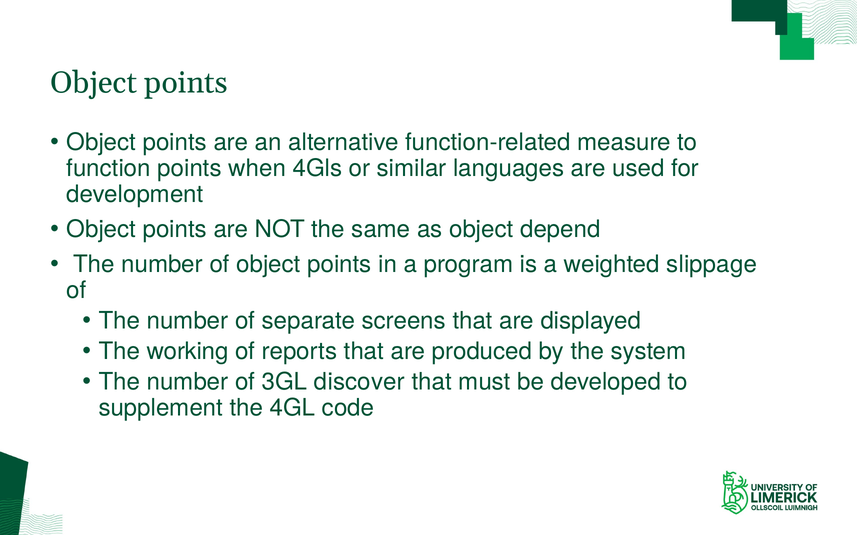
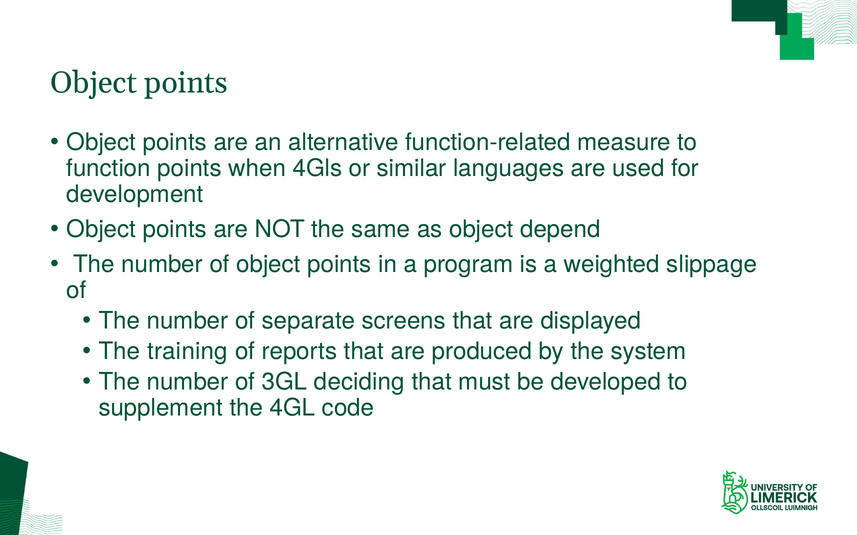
working: working -> training
discover: discover -> deciding
